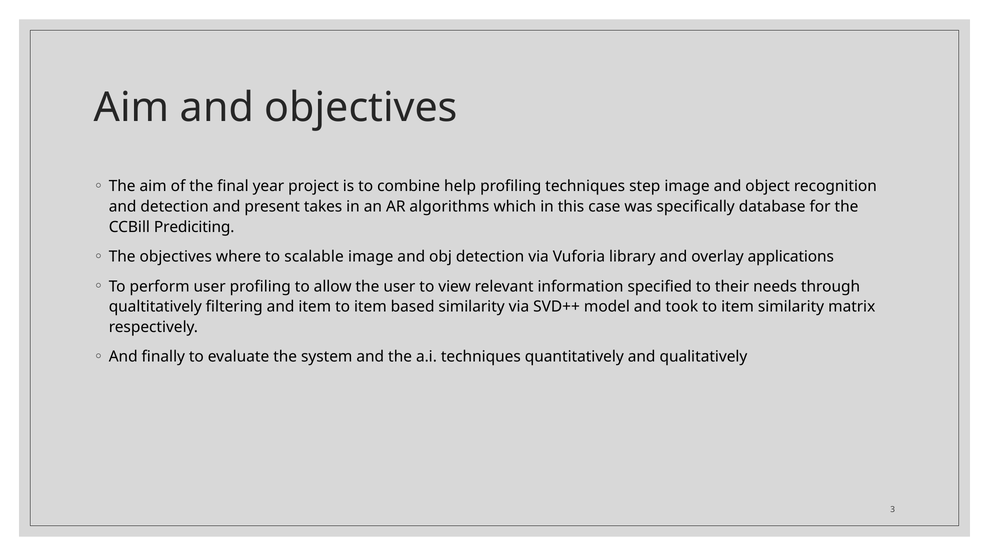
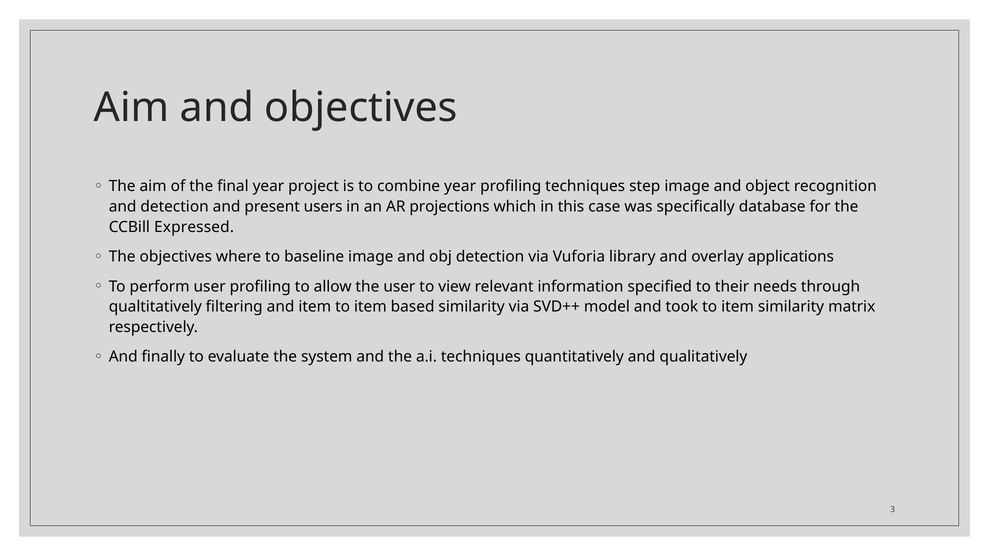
combine help: help -> year
takes: takes -> users
algorithms: algorithms -> projections
Prediciting: Prediciting -> Expressed
scalable: scalable -> baseline
